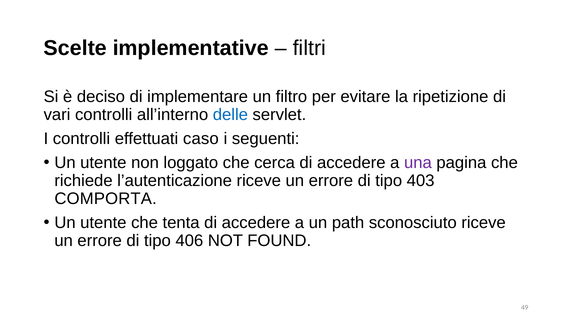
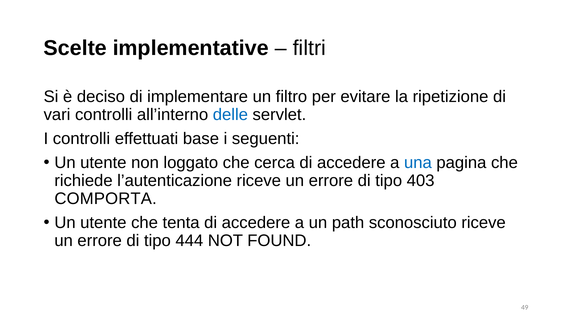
caso: caso -> base
una colour: purple -> blue
406: 406 -> 444
